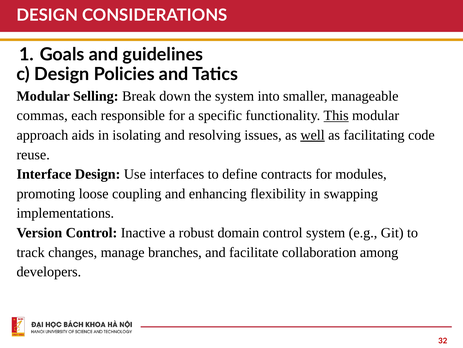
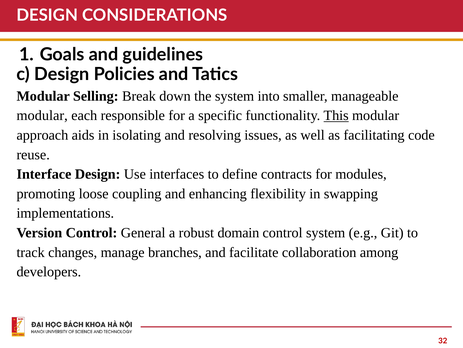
commas at (42, 115): commas -> modular
well underline: present -> none
Inactive: Inactive -> General
